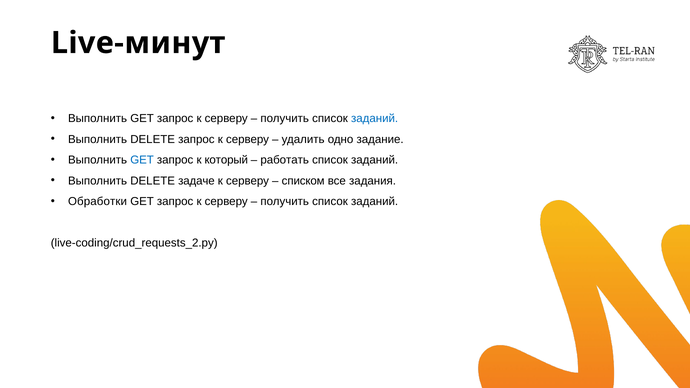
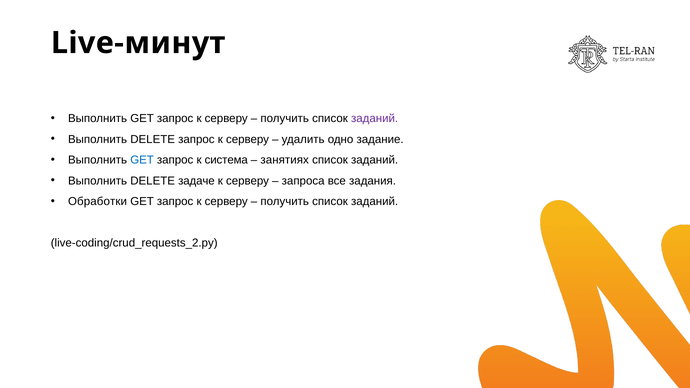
заданий at (375, 119) colour: blue -> purple
который: который -> система
работать: работать -> занятиях
списком: списком -> запроса
